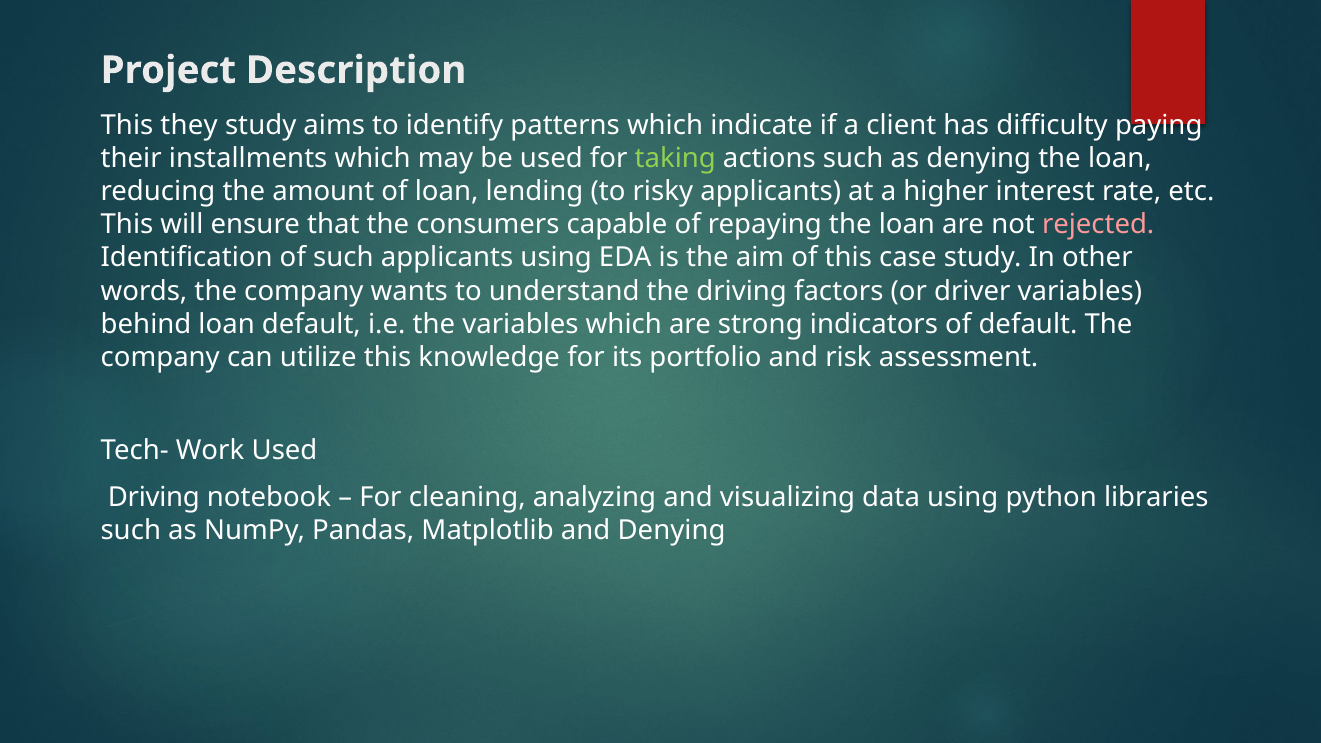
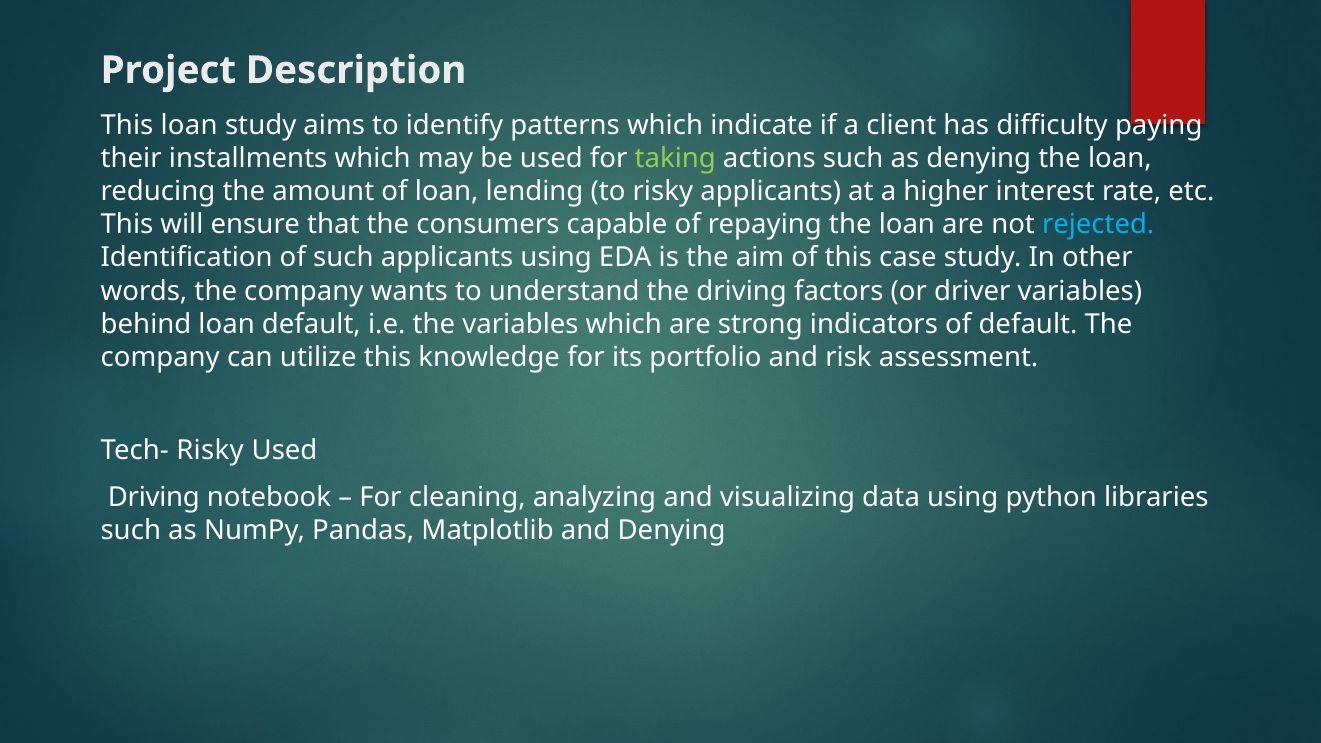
This they: they -> loan
rejected colour: pink -> light blue
Tech- Work: Work -> Risky
